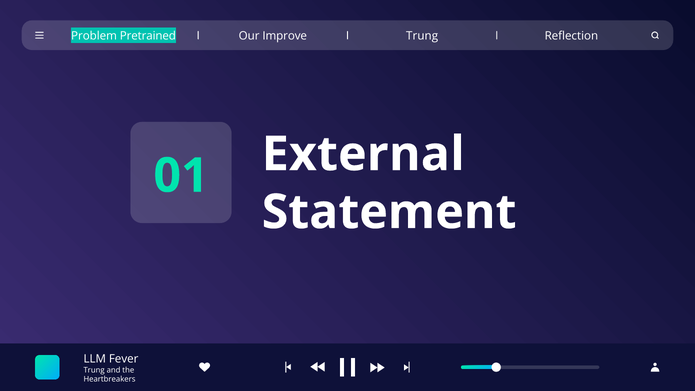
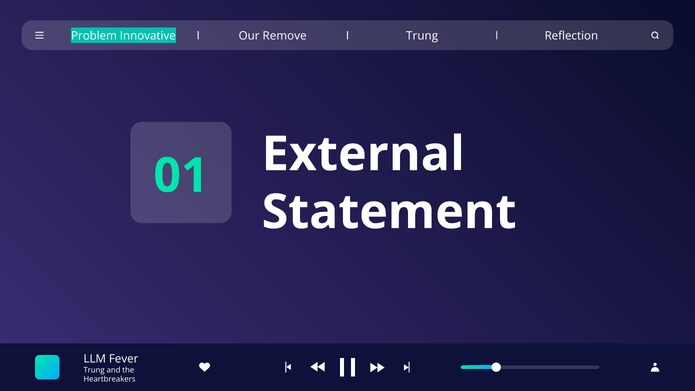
Pretrained: Pretrained -> Innovative
Improve: Improve -> Remove
